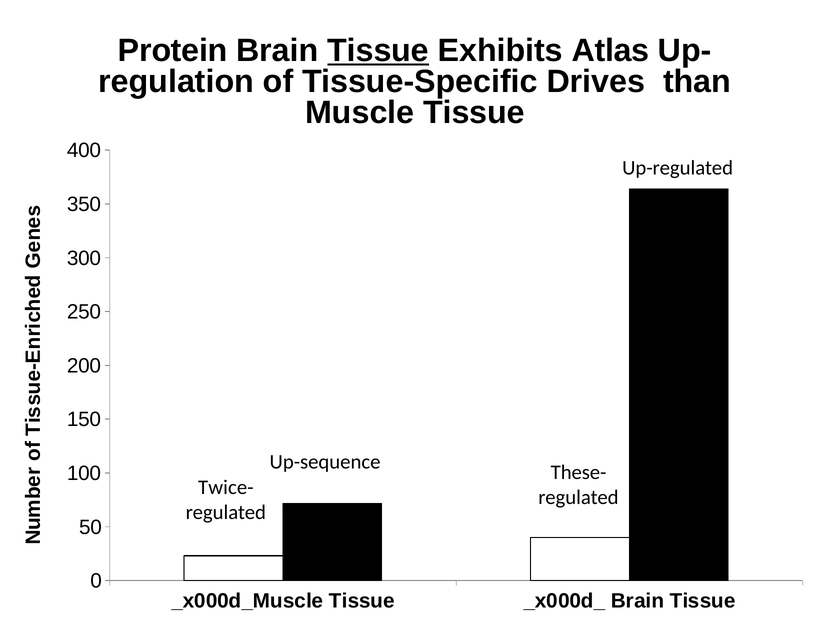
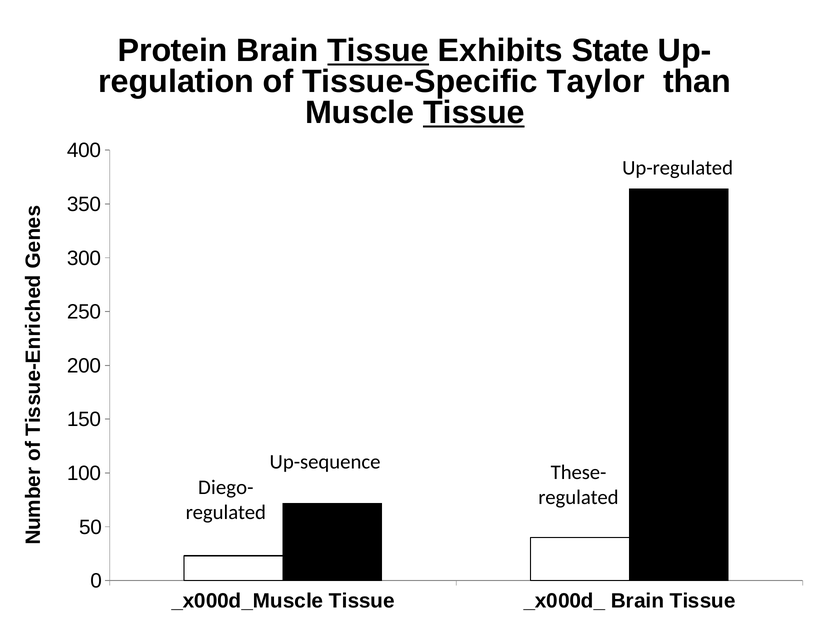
Atlas: Atlas -> State
Drives: Drives -> Taylor
Tissue at (474, 113) underline: none -> present
Twice-: Twice- -> Diego-
